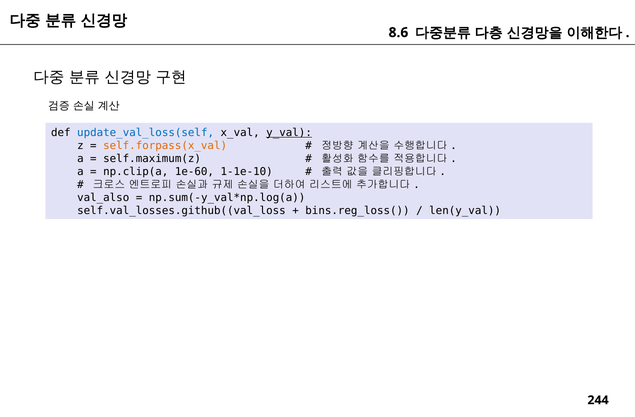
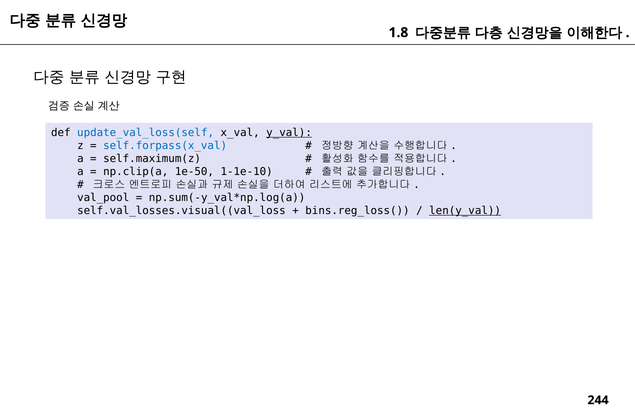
8.6: 8.6 -> 1.8
self.forpass(x_val colour: orange -> blue
1e-60: 1e-60 -> 1e-50
val_also: val_also -> val_pool
self.val_losses.github((val_loss: self.val_losses.github((val_loss -> self.val_losses.visual((val_loss
len(y_val underline: none -> present
